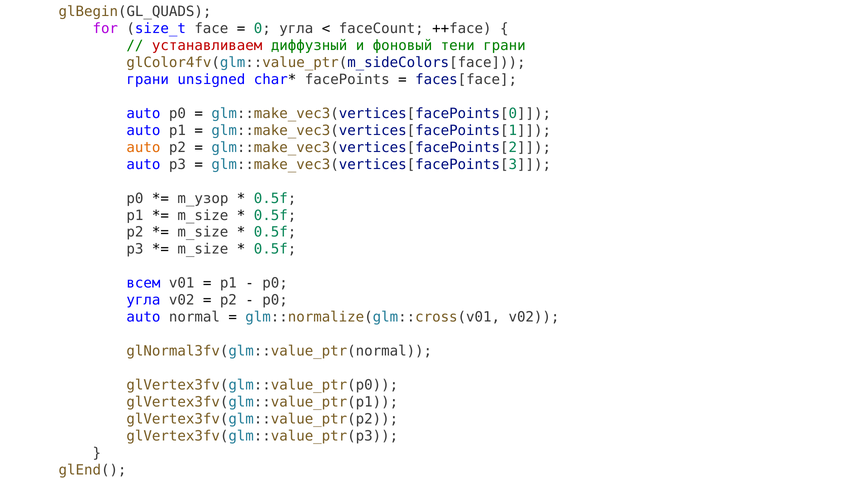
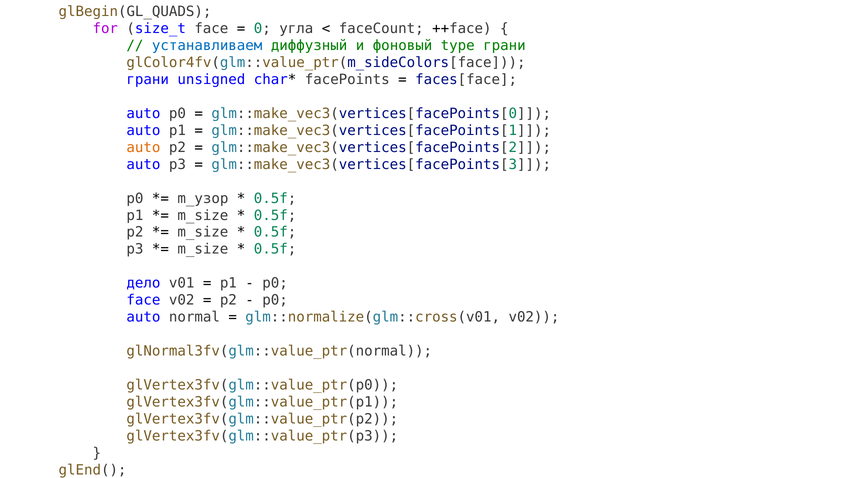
устанавливаем colour: red -> blue
тени: тени -> type
всем: всем -> дело
угла at (143, 300): угла -> face
